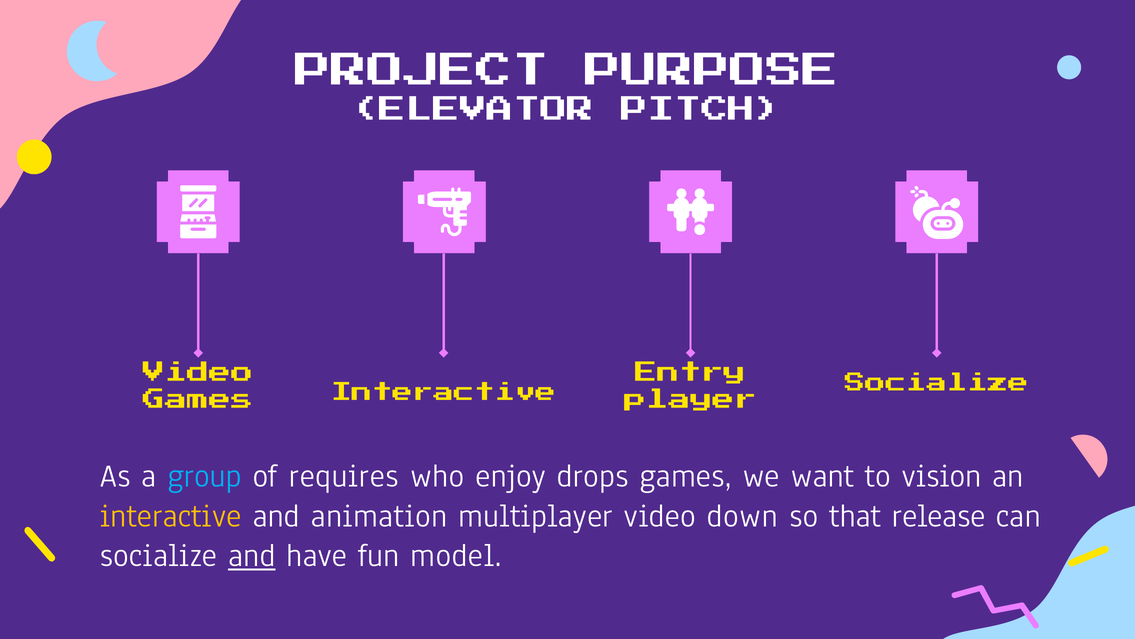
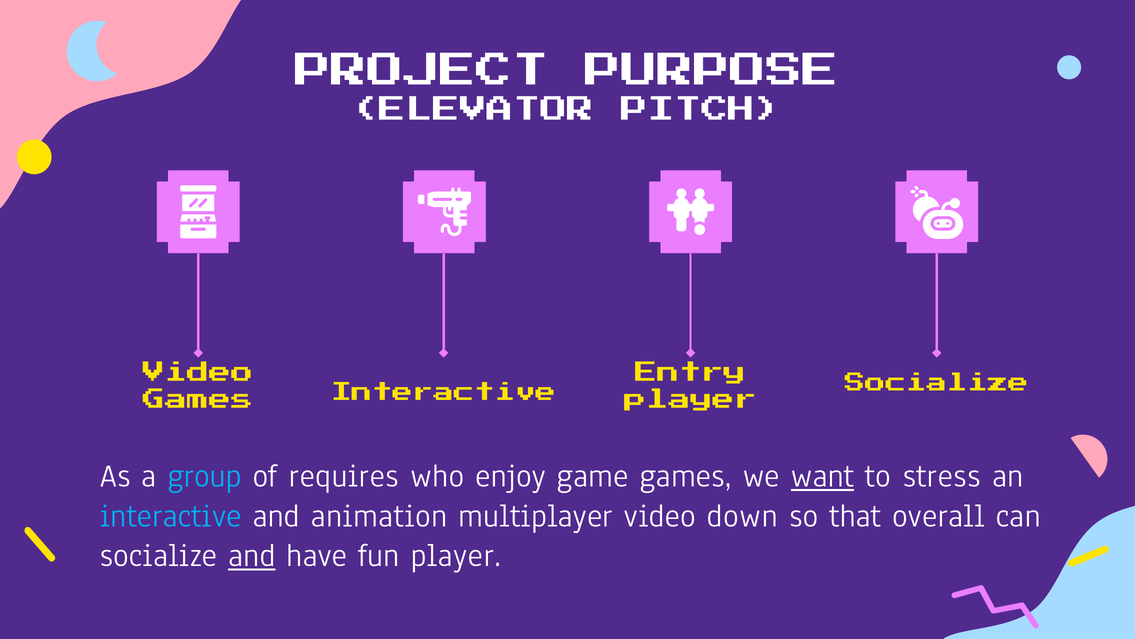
drops: drops -> game
want underline: none -> present
vision: vision -> stress
interactive at (171, 515) colour: yellow -> light blue
release: release -> overall
fun model: model -> player
